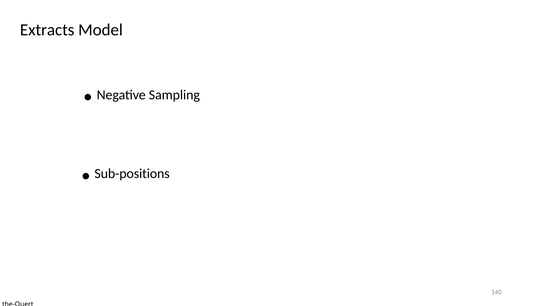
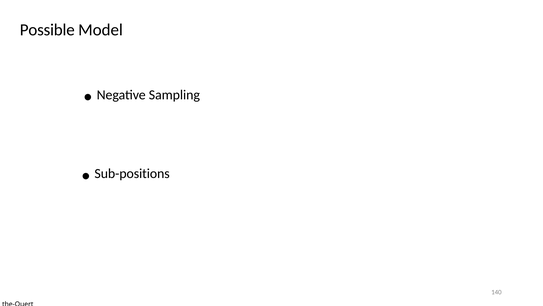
Extracts: Extracts -> Possible
